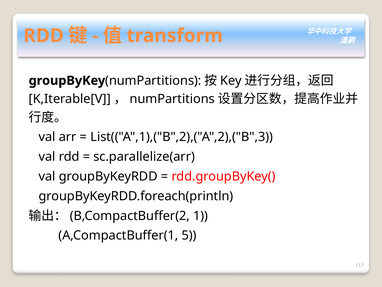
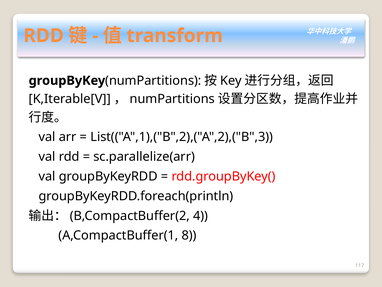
1: 1 -> 4
5: 5 -> 8
